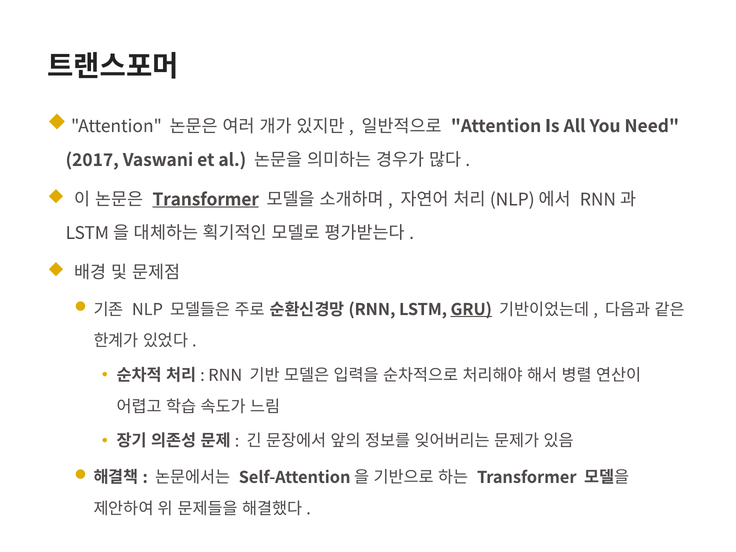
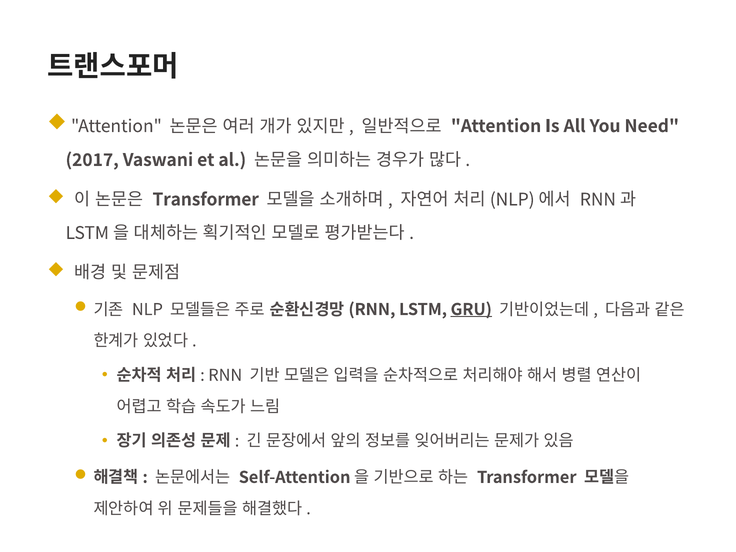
Transformer at (206, 200) underline: present -> none
